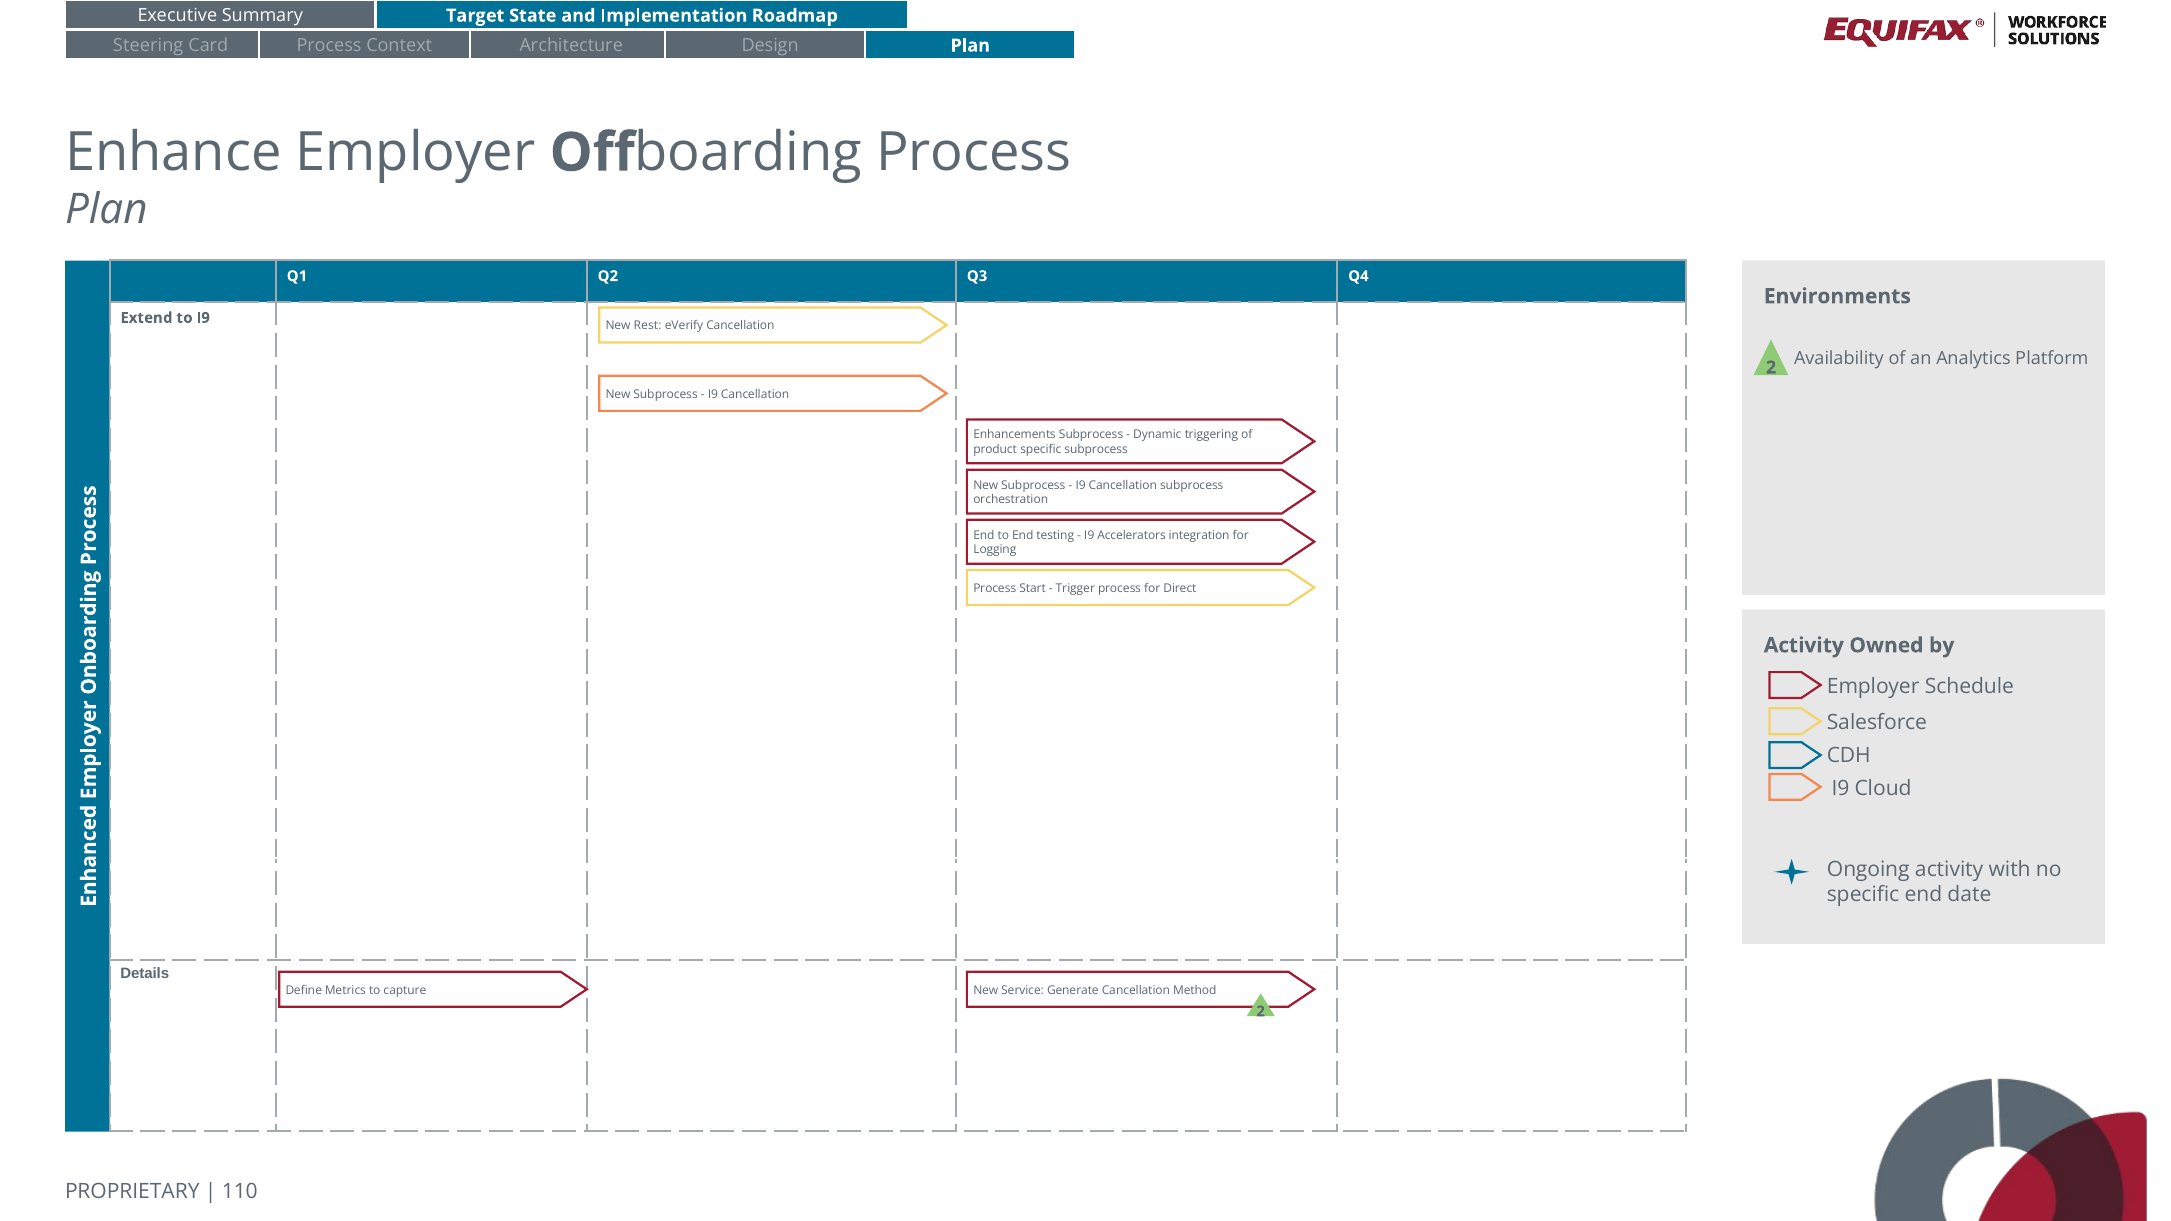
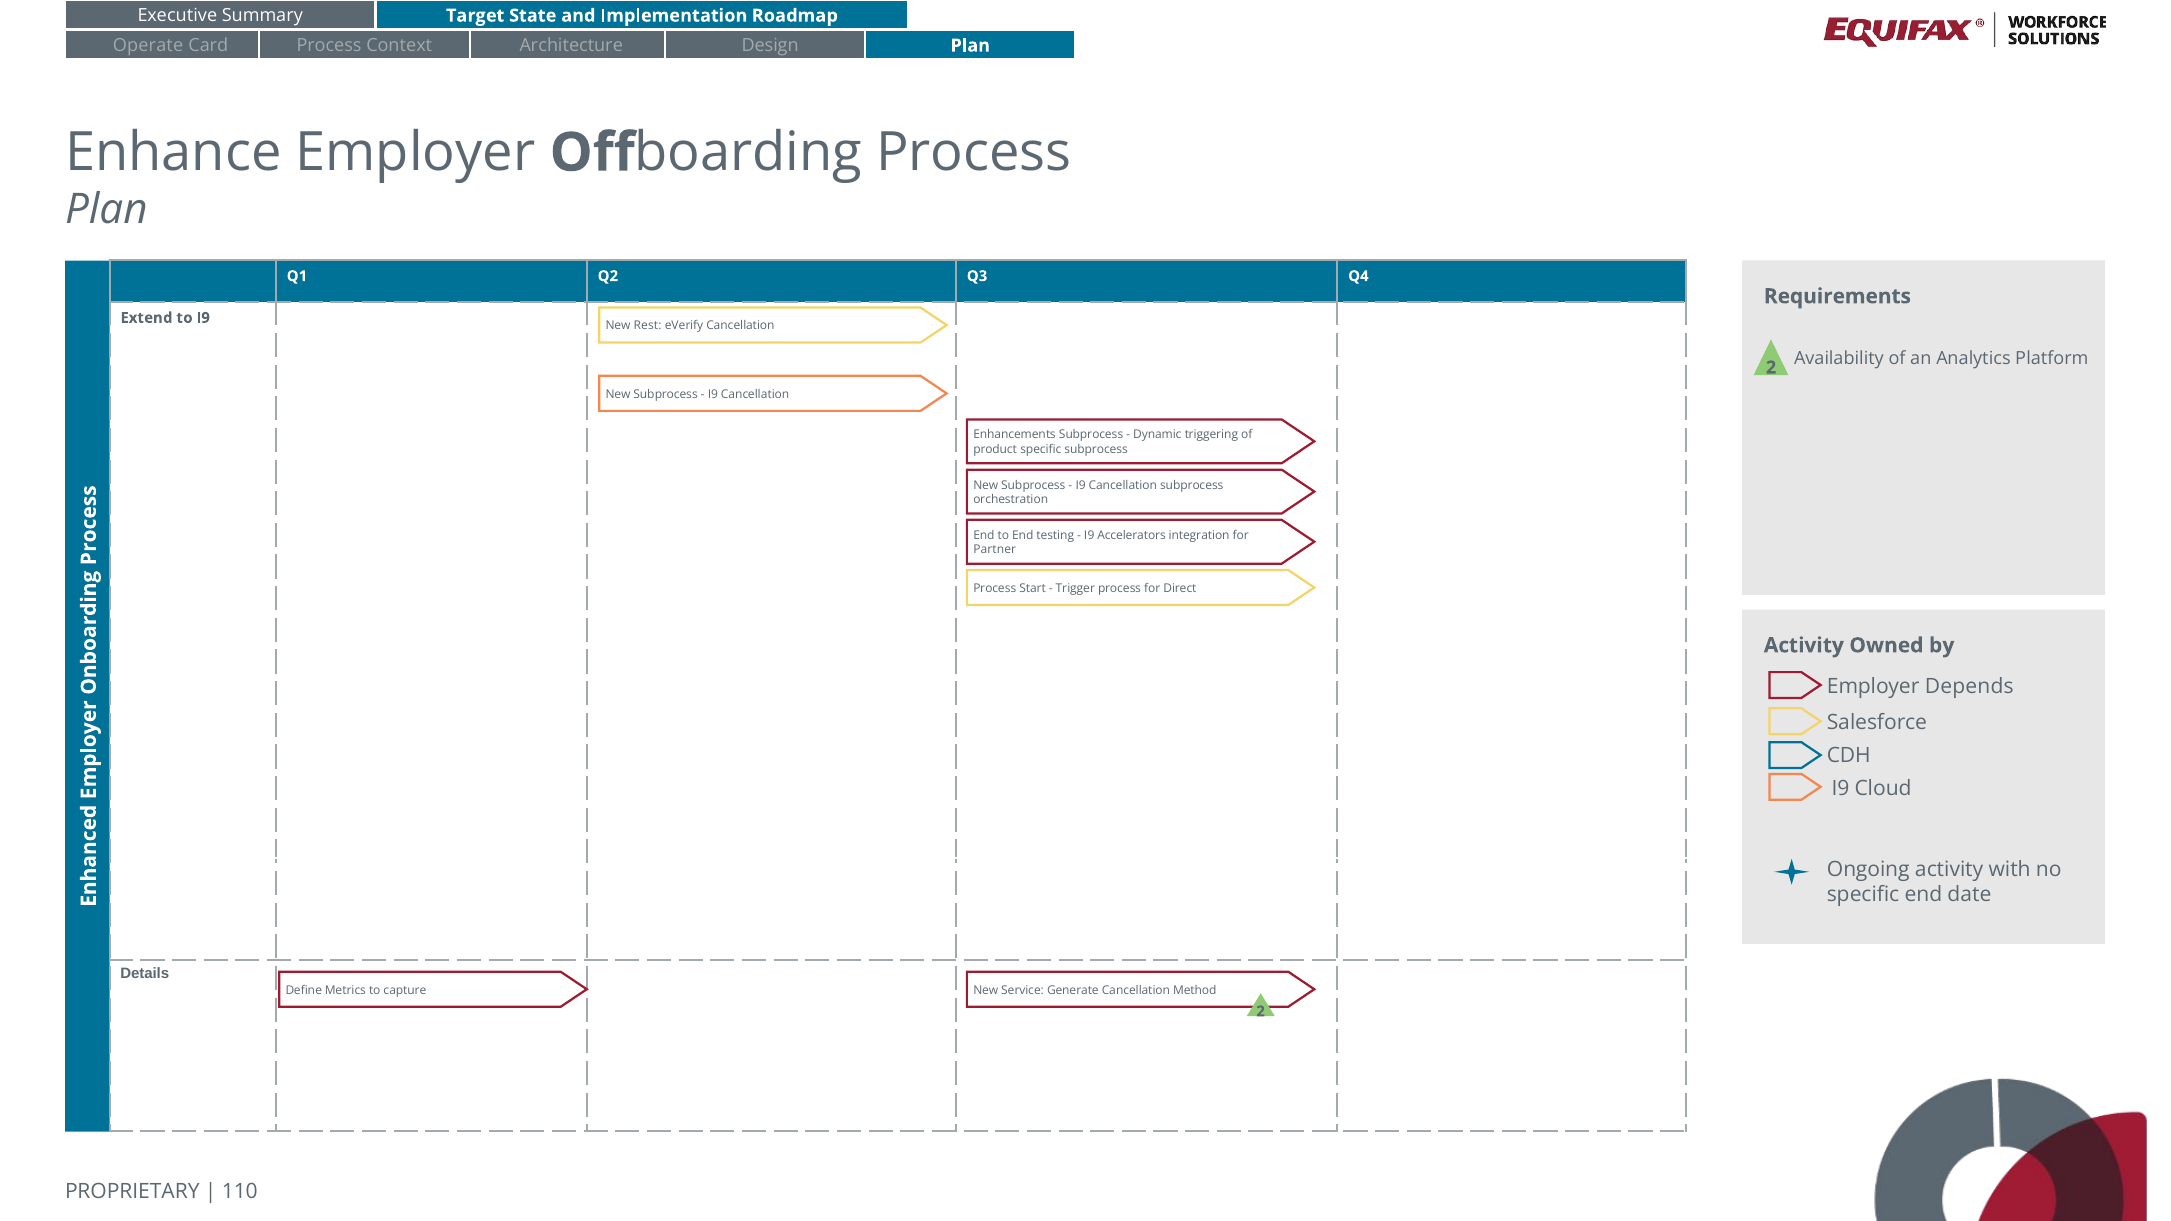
Steering: Steering -> Operate
Environments: Environments -> Requirements
Logging: Logging -> Partner
Schedule: Schedule -> Depends
